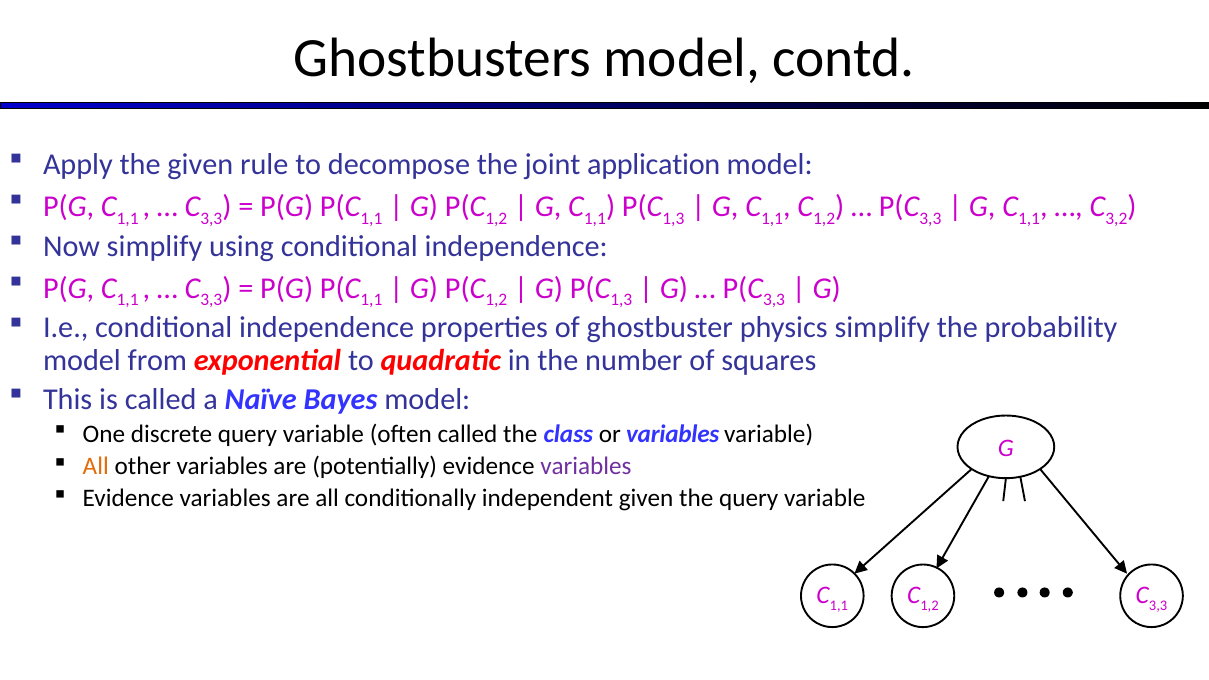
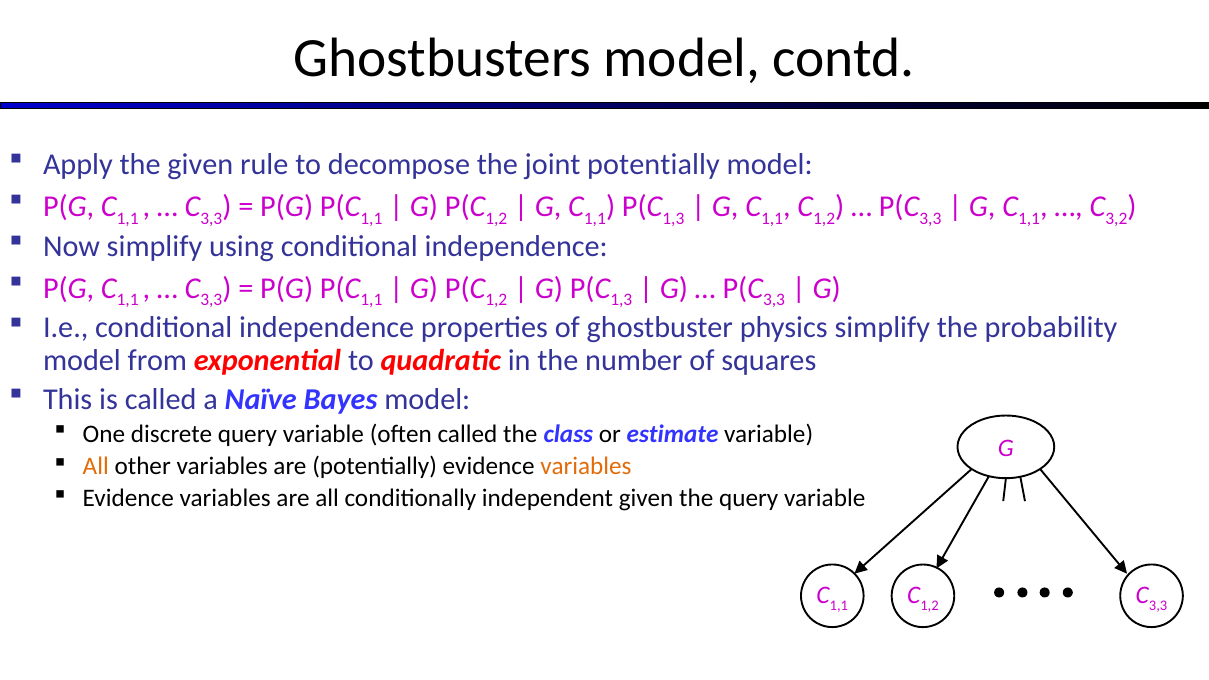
joint application: application -> potentially
or variables: variables -> estimate
variables at (586, 466) colour: purple -> orange
